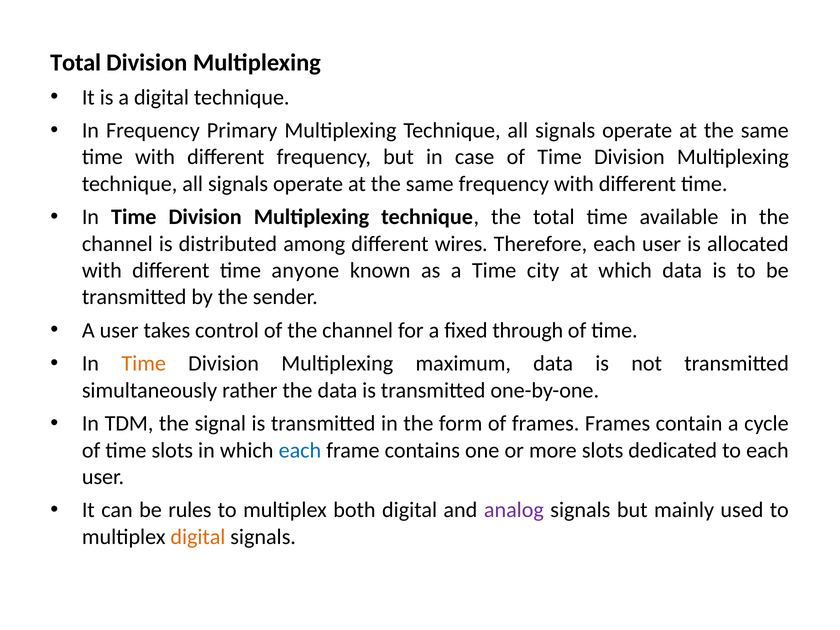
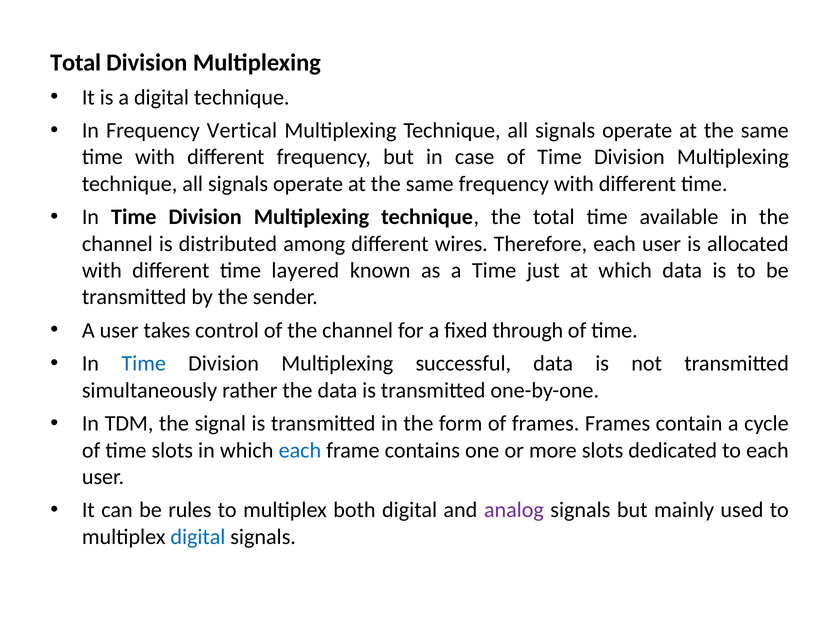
Primary: Primary -> Vertical
anyone: anyone -> layered
city: city -> just
Time at (144, 364) colour: orange -> blue
maximum: maximum -> successful
digital at (198, 537) colour: orange -> blue
